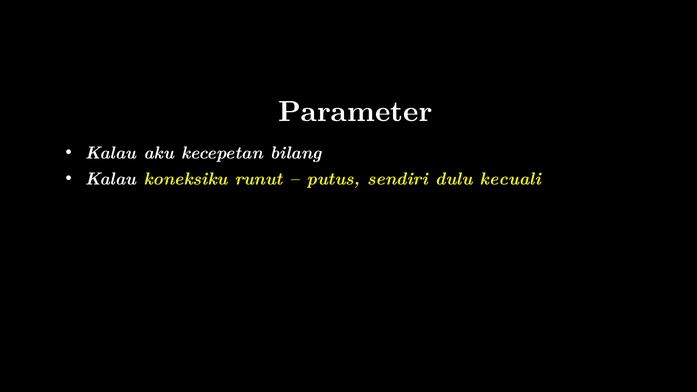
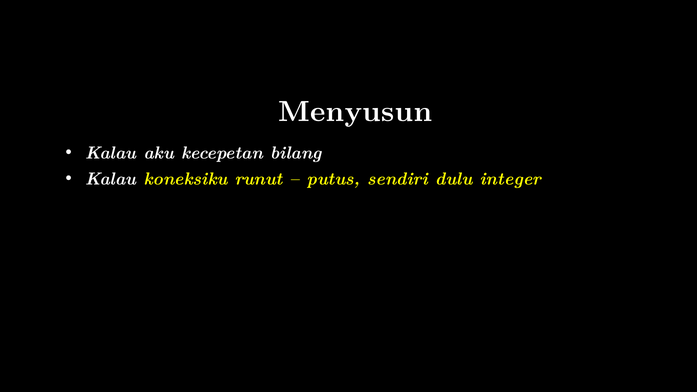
Parameter: Parameter -> Menyusun
kecuali: kecuali -> integer
